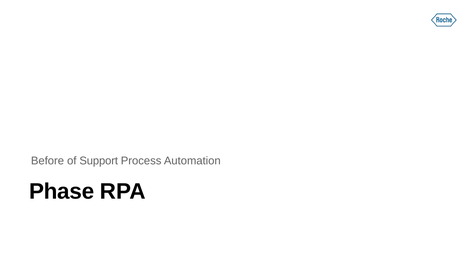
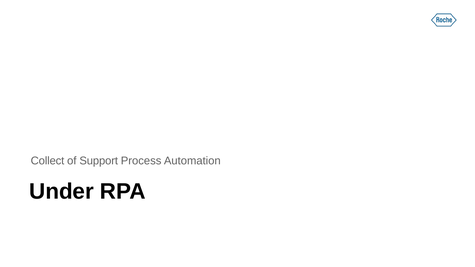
Before: Before -> Collect
Phase: Phase -> Under
